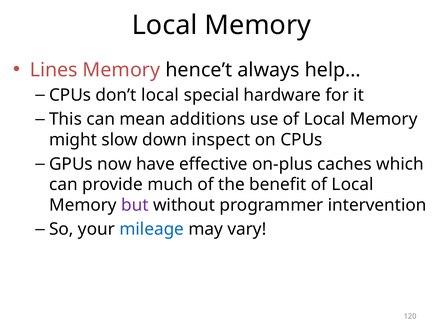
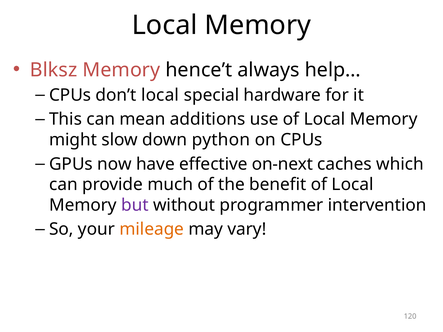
Lines: Lines -> Blksz
inspect: inspect -> python
on-plus: on-plus -> on-next
mileage colour: blue -> orange
